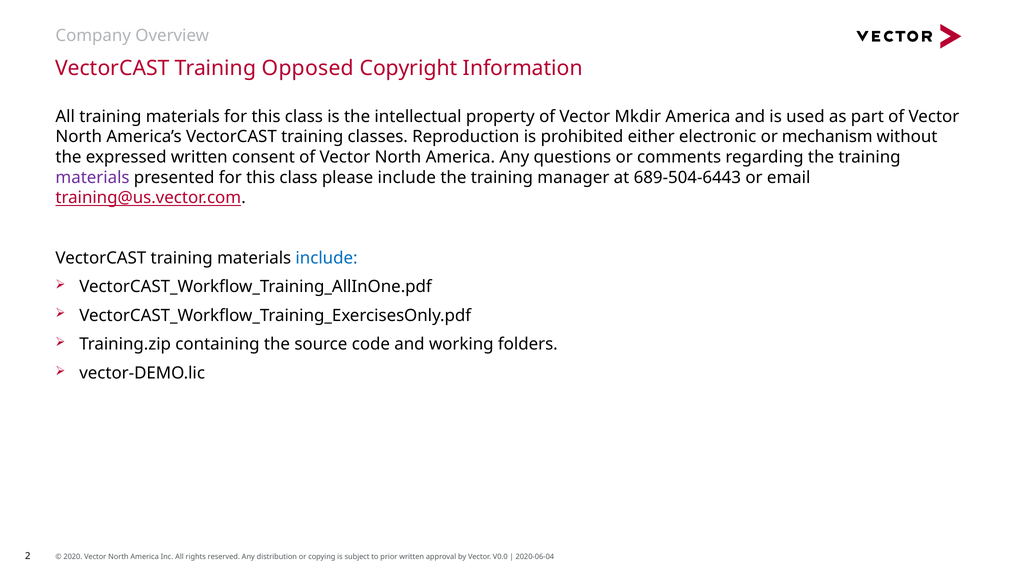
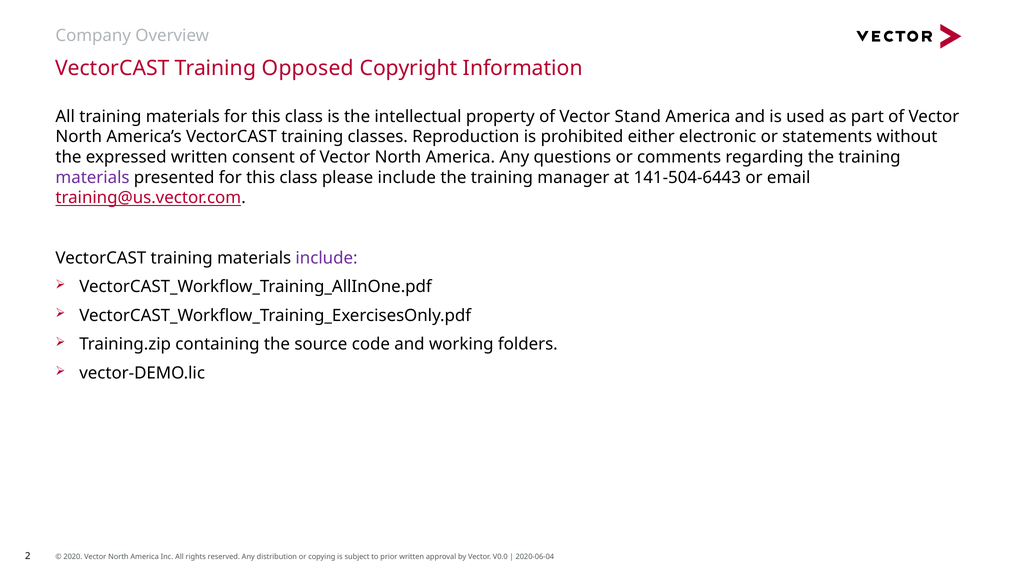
Mkdir: Mkdir -> Stand
mechanism: mechanism -> statements
689-504-6443: 689-504-6443 -> 141-504-6443
include at (327, 258) colour: blue -> purple
